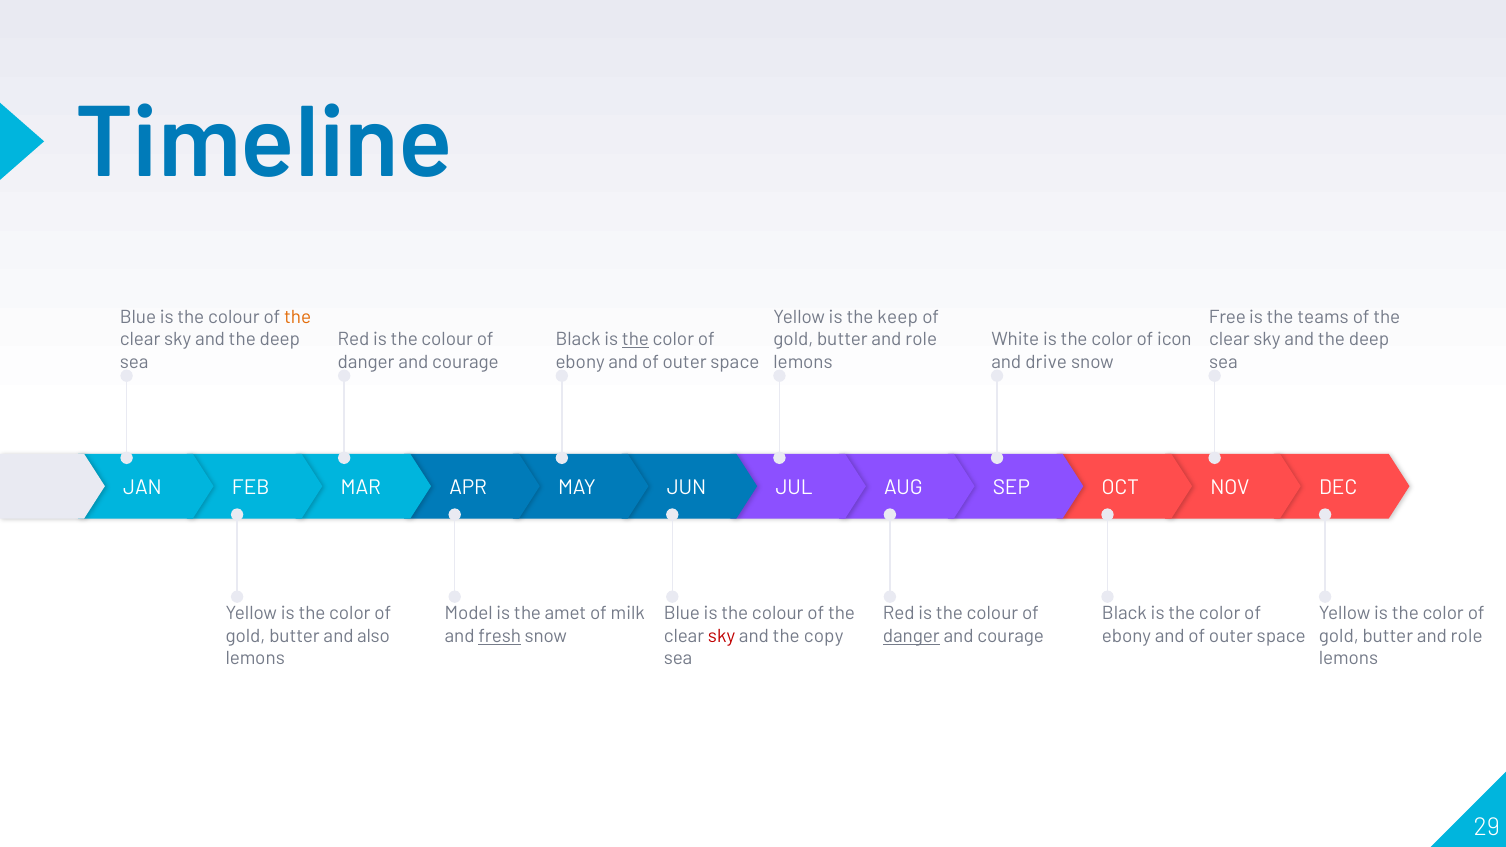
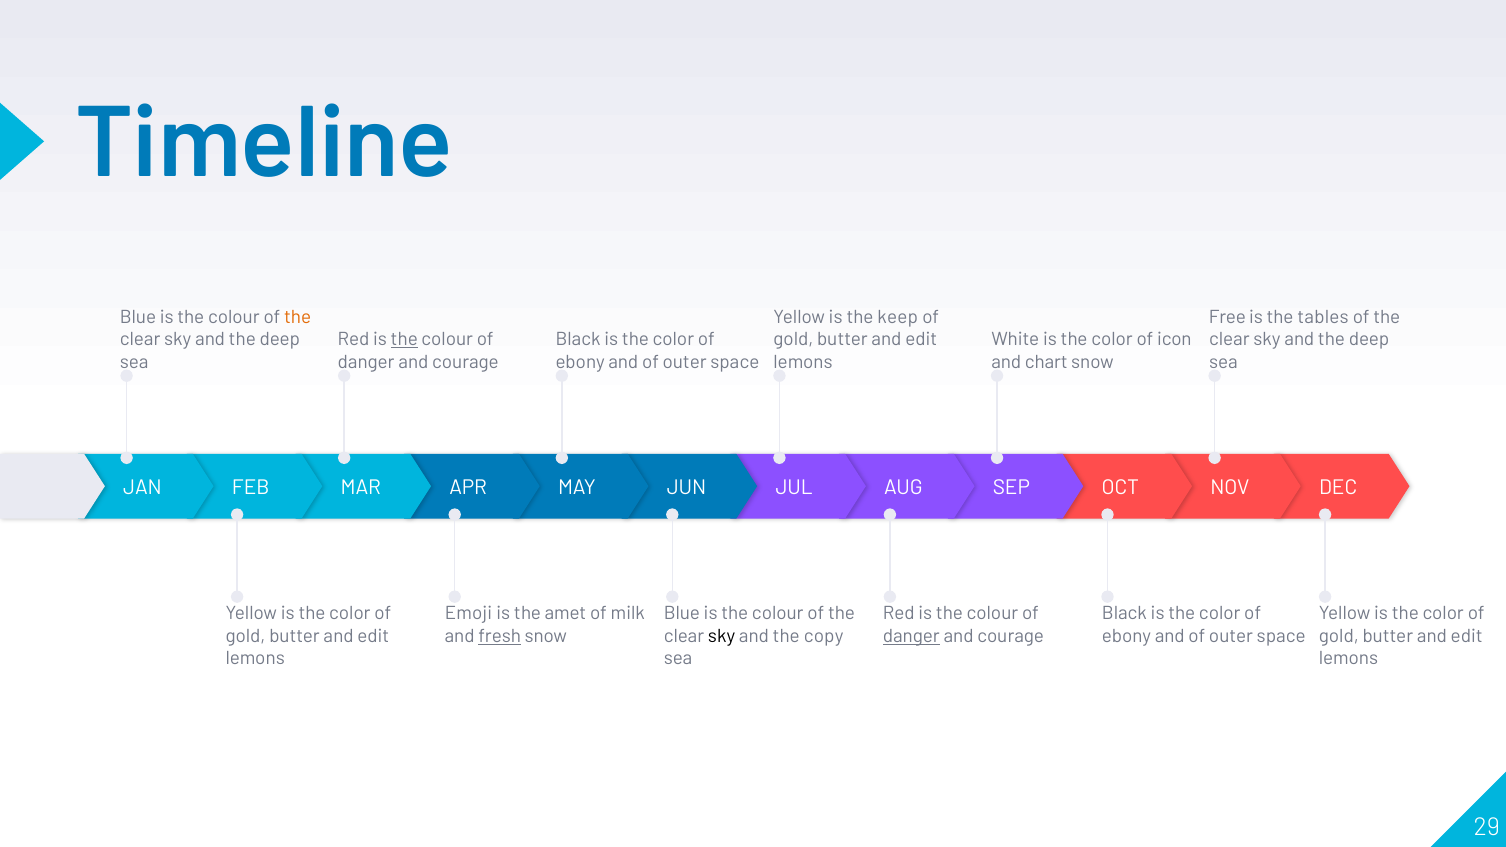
teams: teams -> tables
the at (404, 340) underline: none -> present
the at (635, 340) underline: present -> none
role at (921, 340): role -> edit
drive: drive -> chart
Model: Model -> Emoji
also at (373, 636): also -> edit
sky at (722, 636) colour: red -> black
role at (1467, 636): role -> edit
